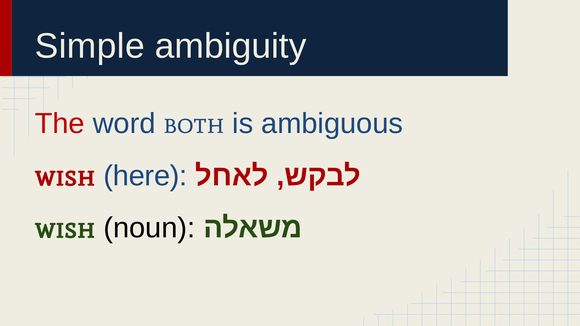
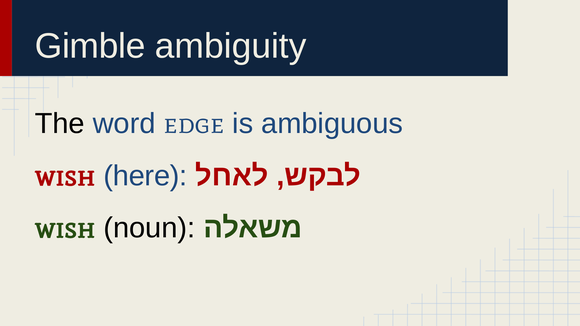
Simple: Simple -> Gimble
The colour: red -> black
both: both -> edge
